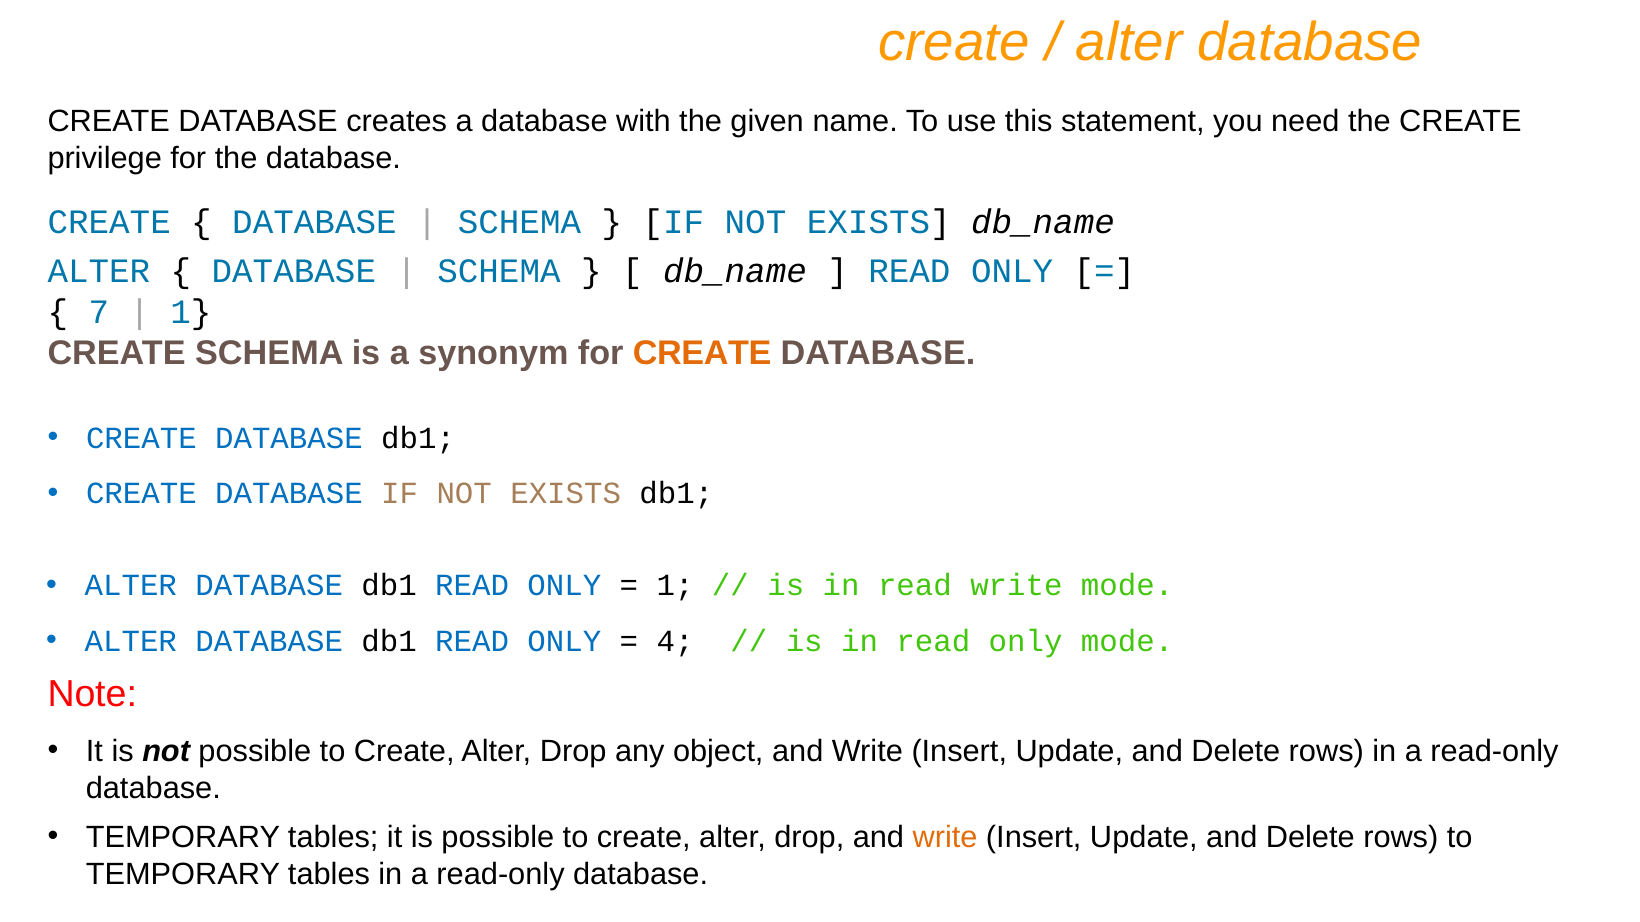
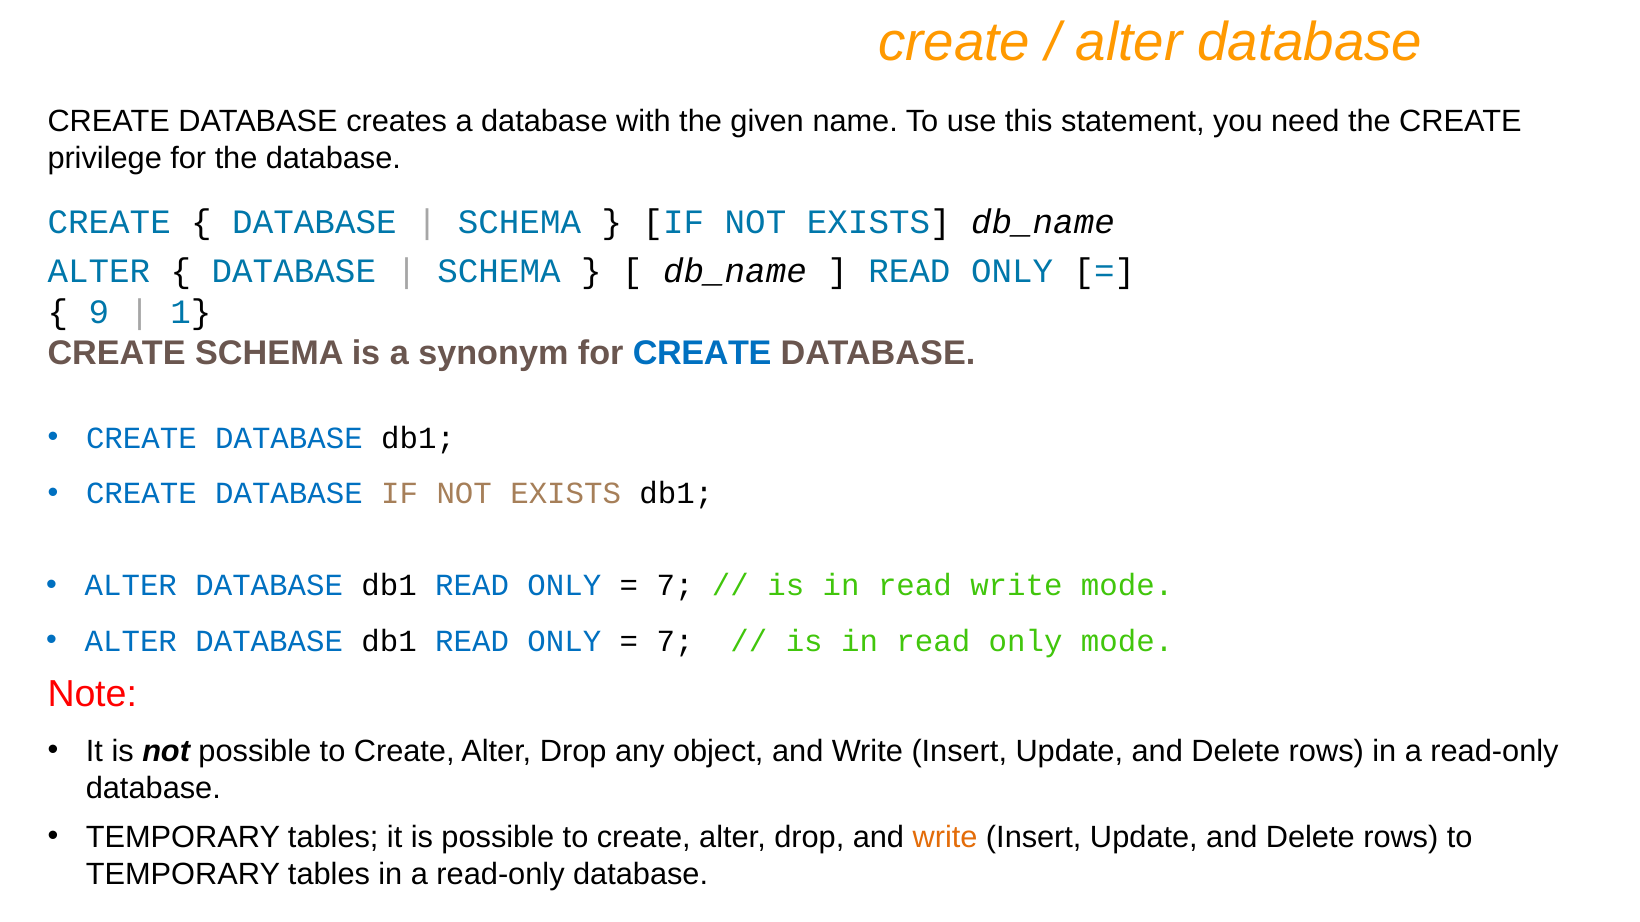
7: 7 -> 9
CREATE at (702, 353) colour: orange -> blue
1 at (675, 586): 1 -> 7
4 at (675, 641): 4 -> 7
